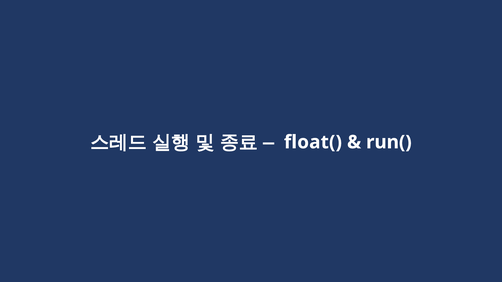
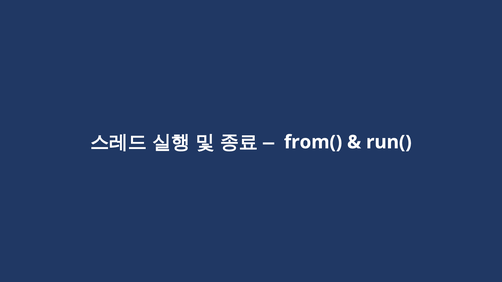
float(: float( -> from(
